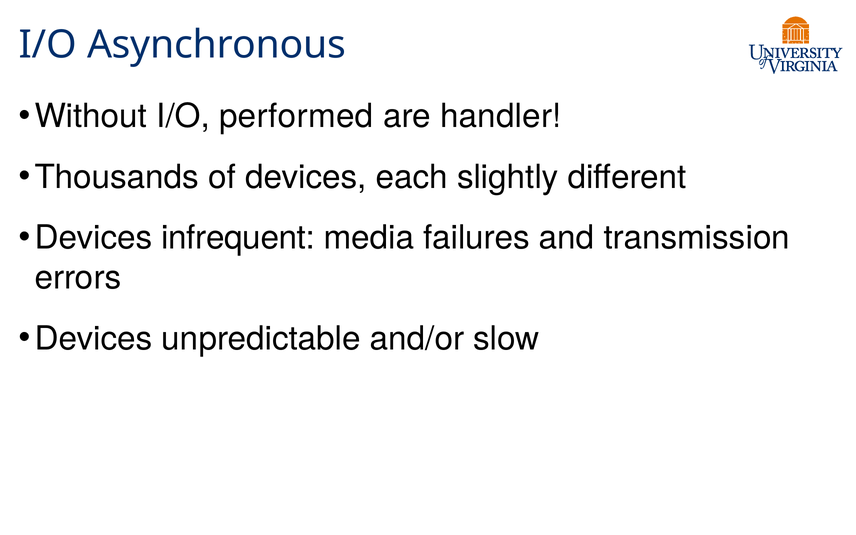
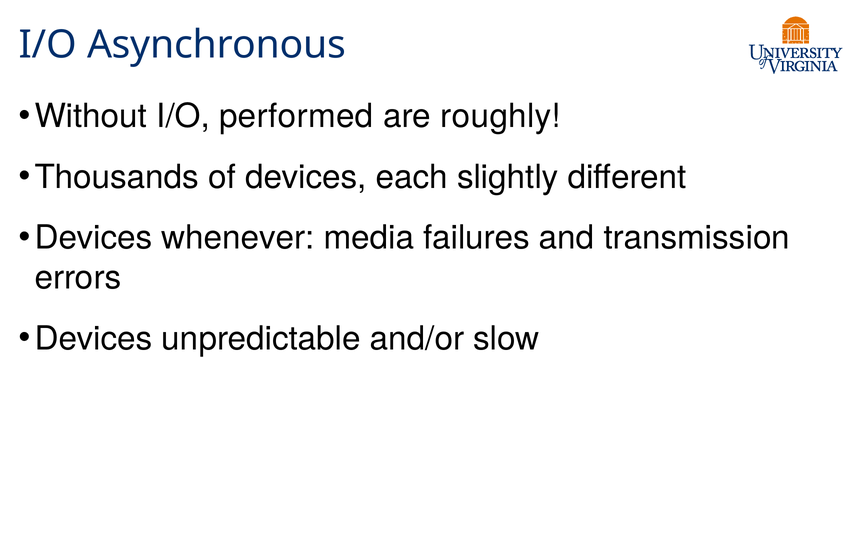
handler: handler -> roughly
infrequent: infrequent -> whenever
